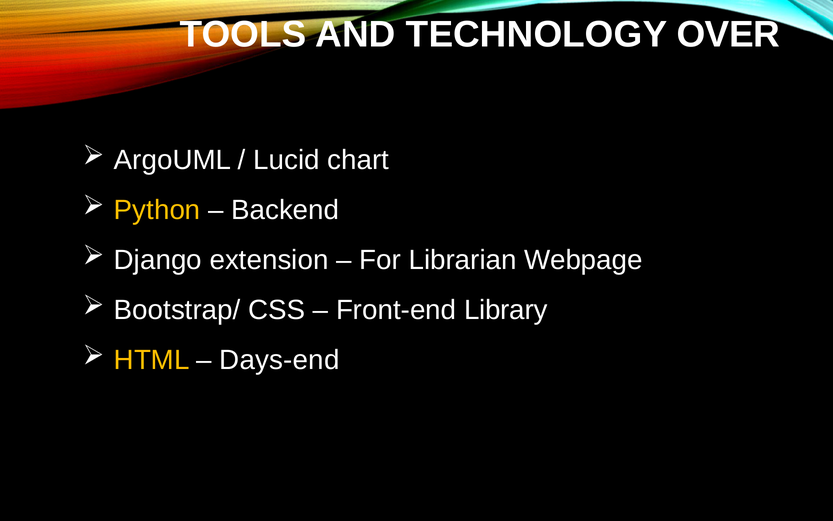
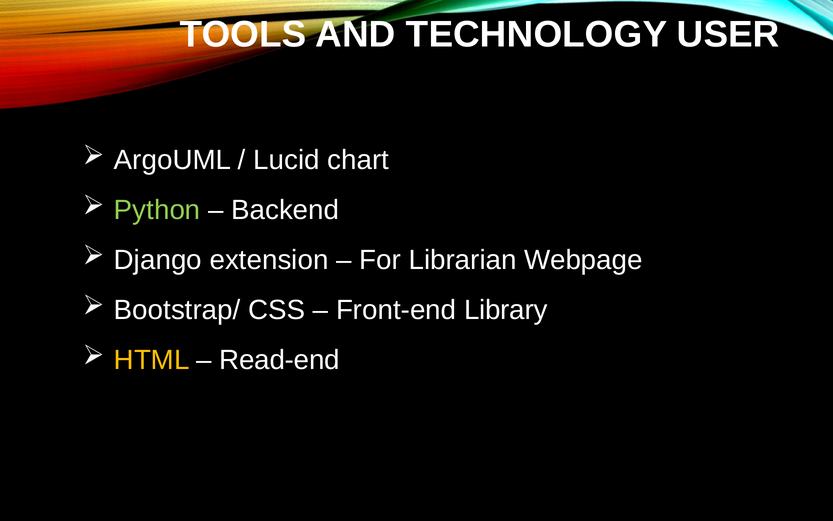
OVER: OVER -> USER
Python colour: yellow -> light green
Days-end: Days-end -> Read-end
